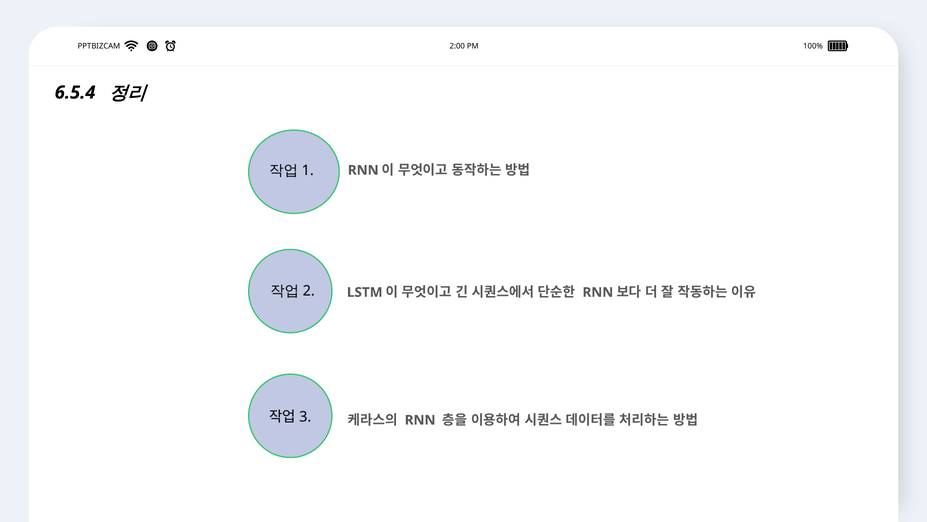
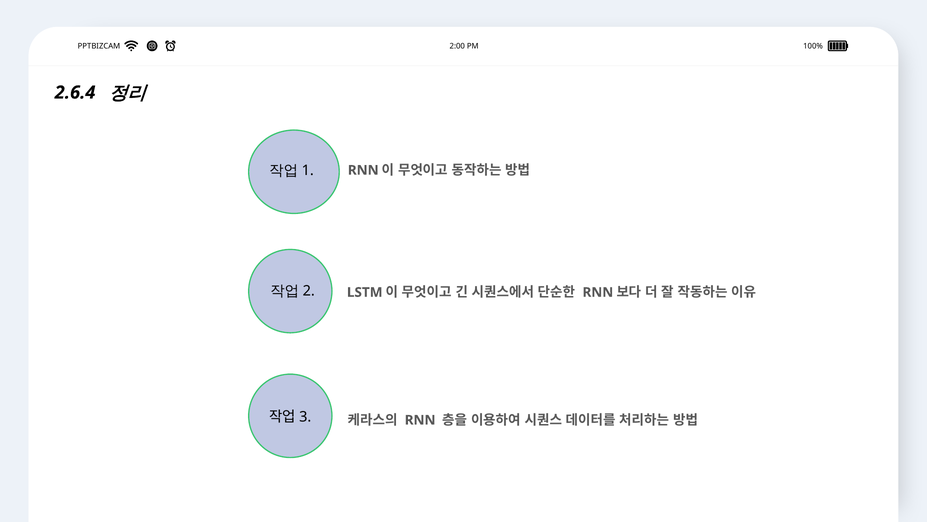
6.5.4: 6.5.4 -> 2.6.4
